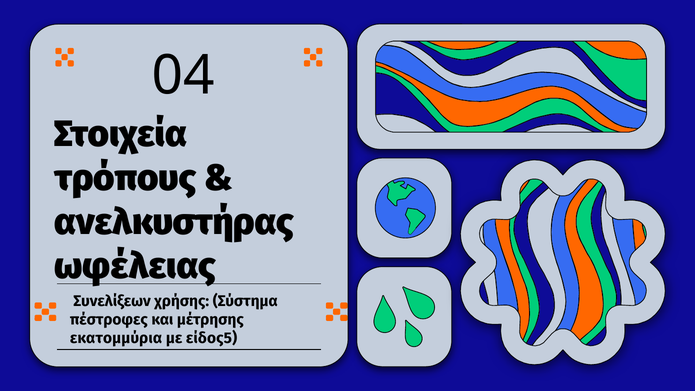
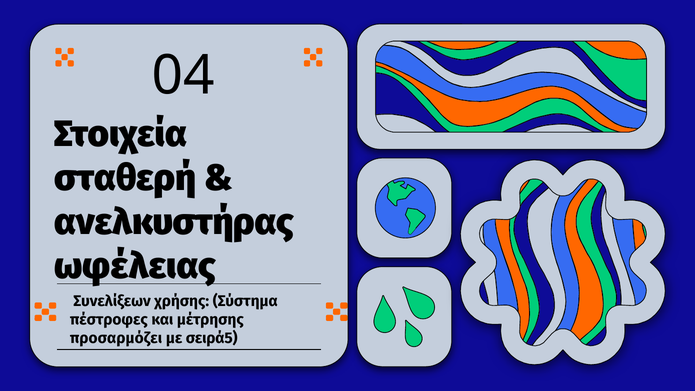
τρόπους: τρόπους -> σταθερή
εκατομμύρια: εκατομμύρια -> προσαρμόζει
είδος5: είδος5 -> σειρά5
